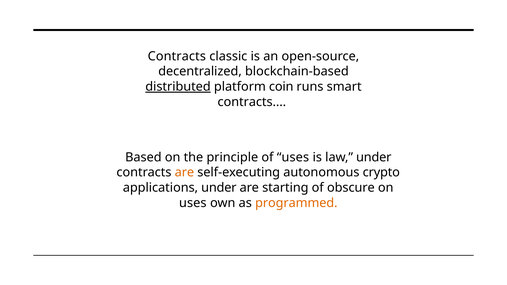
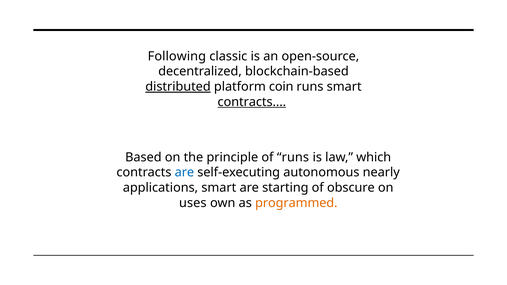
Contracts at (177, 56): Contracts -> Following
contracts at (252, 102) underline: none -> present
of uses: uses -> runs
law under: under -> which
are at (184, 173) colour: orange -> blue
crypto: crypto -> nearly
applications under: under -> smart
